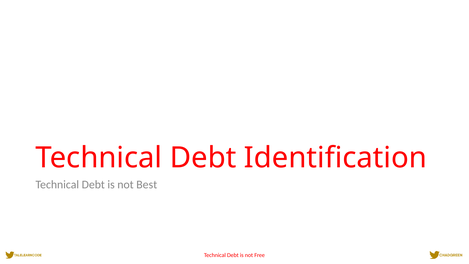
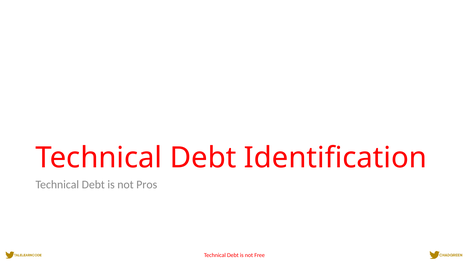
Best: Best -> Pros
